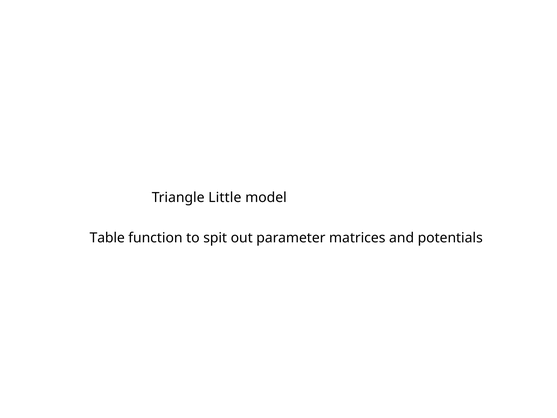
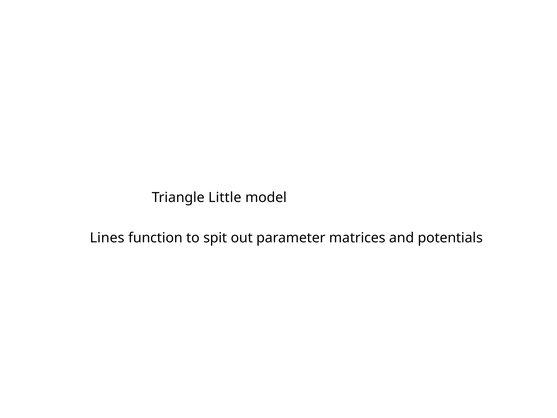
Table: Table -> Lines
